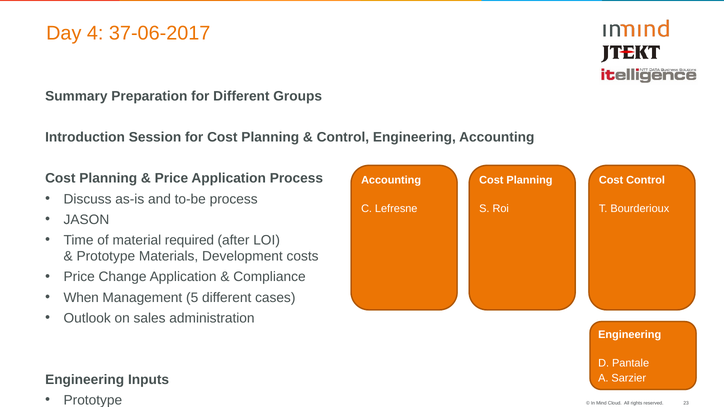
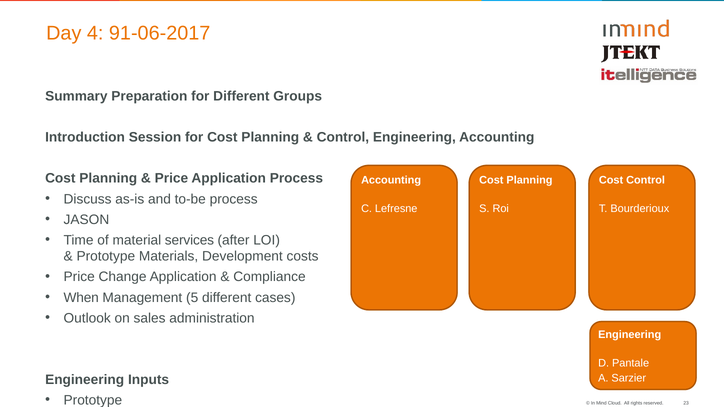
37-06-2017: 37-06-2017 -> 91-06-2017
required: required -> services
